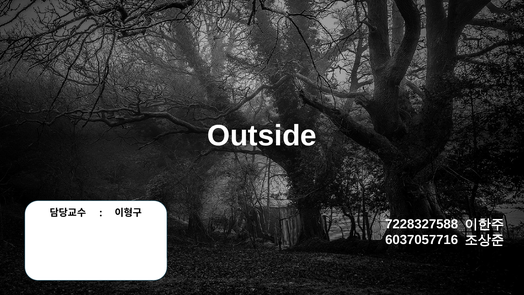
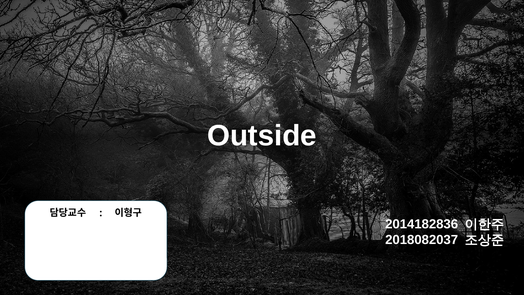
7228327588: 7228327588 -> 2014182836
6037057716: 6037057716 -> 2018082037
